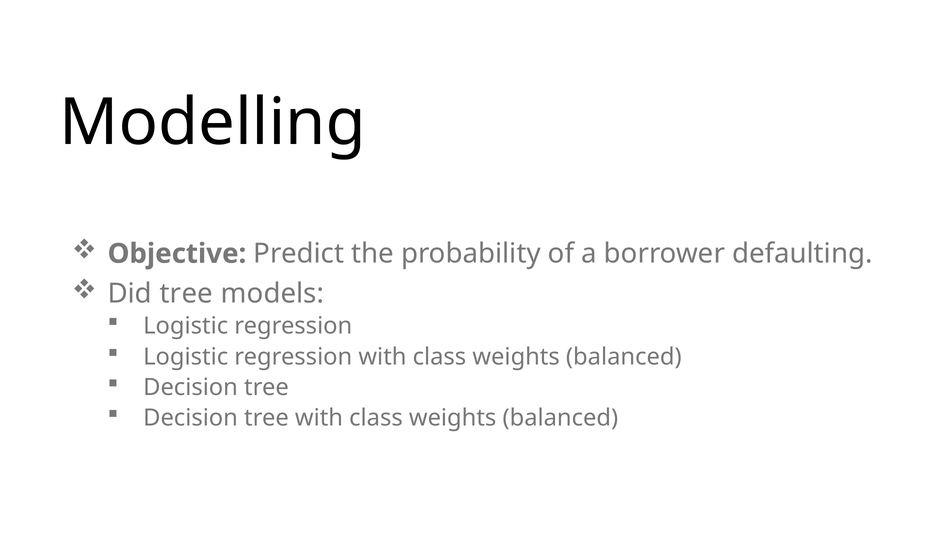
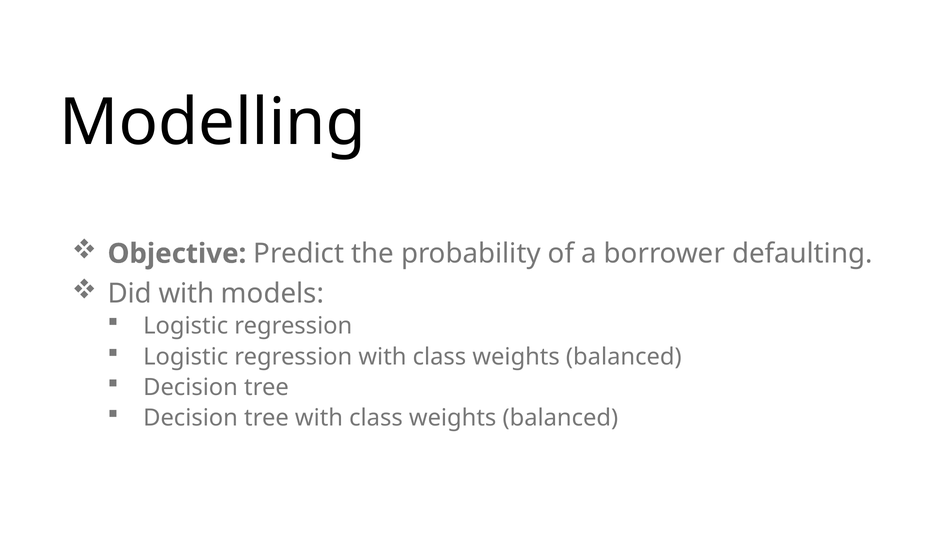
Did tree: tree -> with
